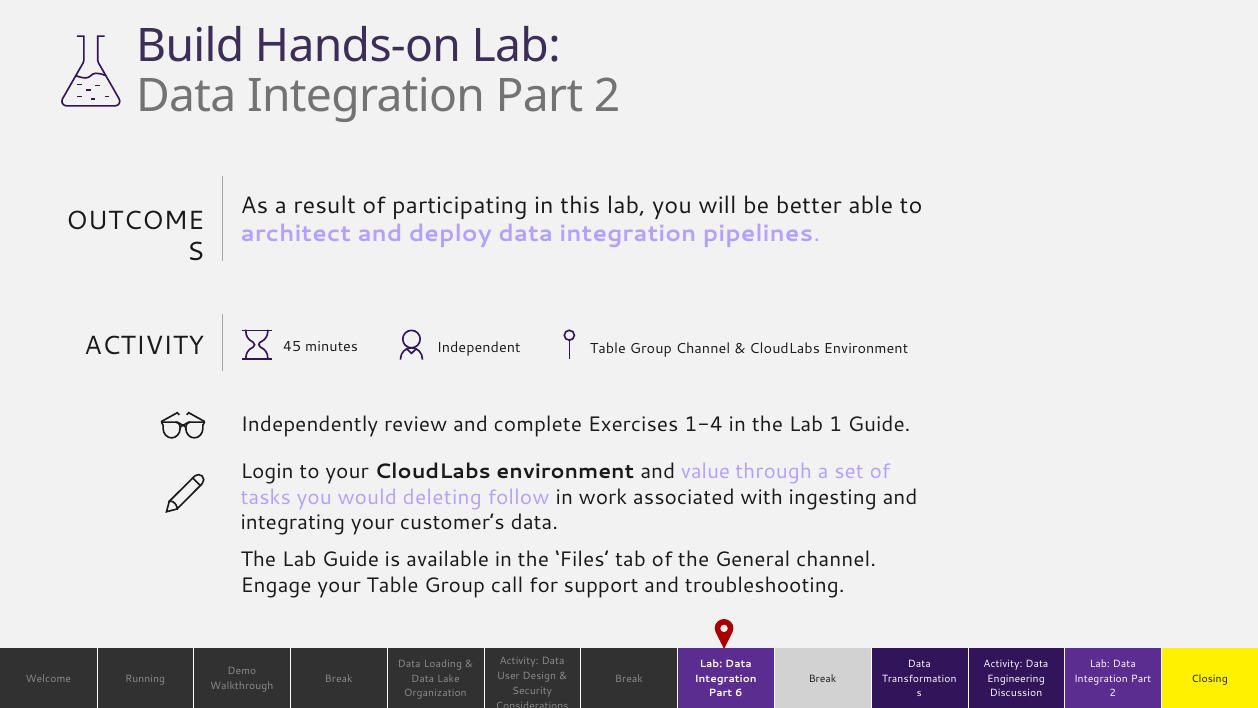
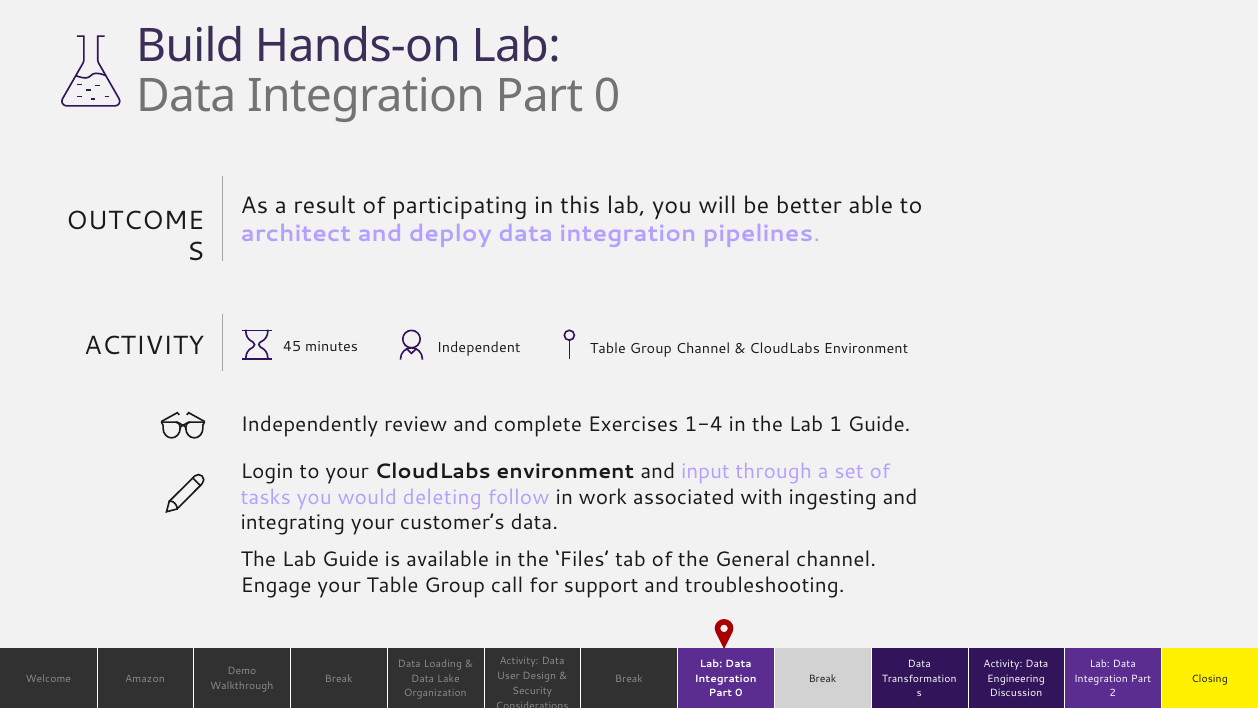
2 at (607, 97): 2 -> 0
value: value -> input
Running: Running -> Amazon
6 at (739, 693): 6 -> 0
